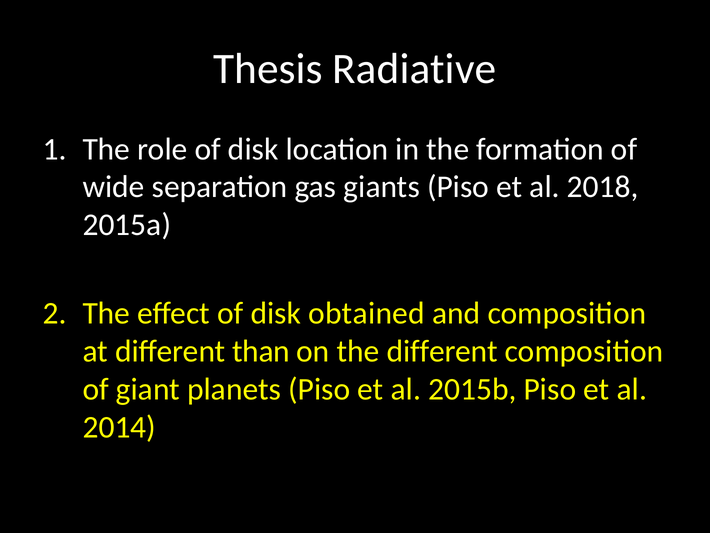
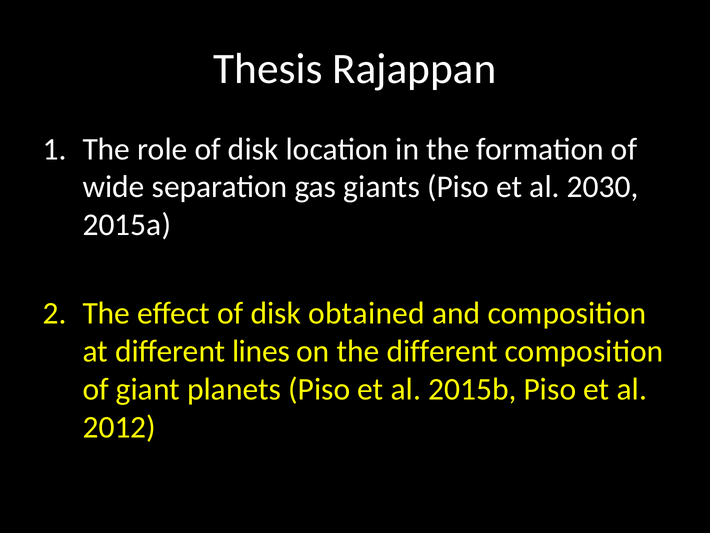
Radiative: Radiative -> Rajappan
2018: 2018 -> 2030
than: than -> lines
2014: 2014 -> 2012
